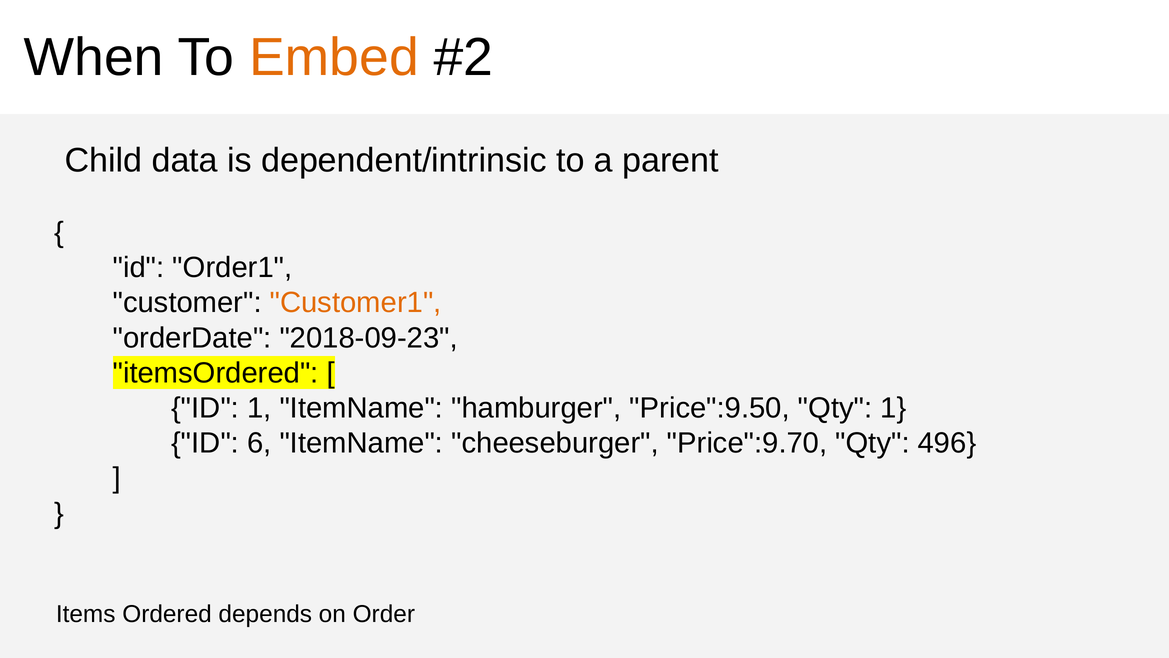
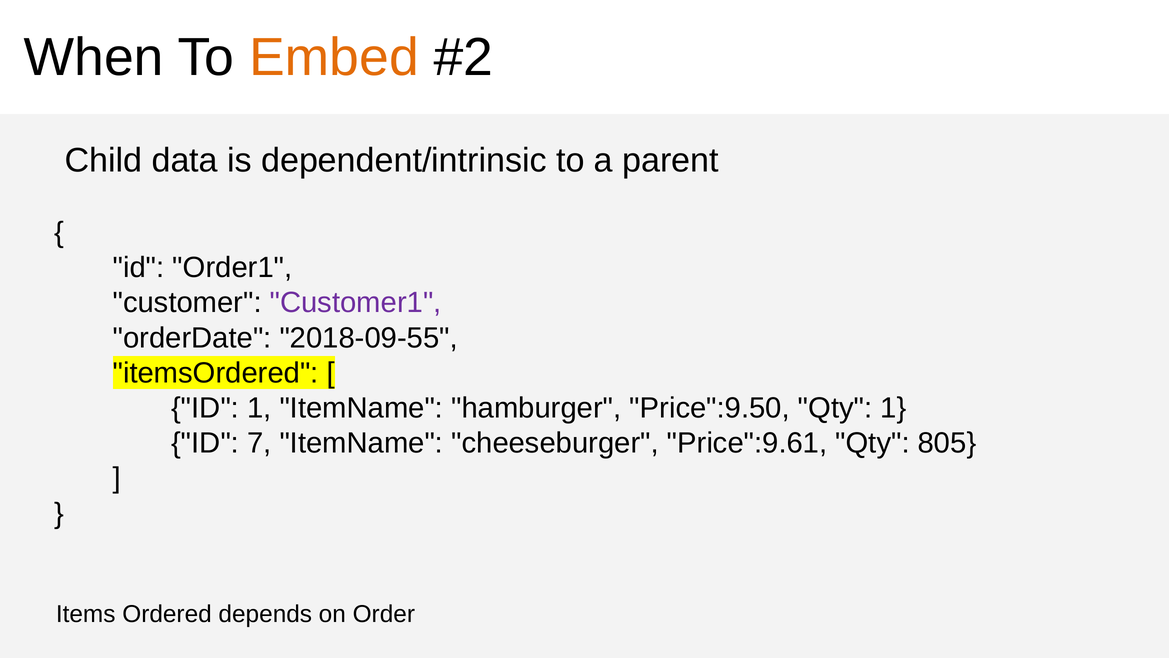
Customer1 colour: orange -> purple
2018-09-23: 2018-09-23 -> 2018-09-55
6: 6 -> 7
Price":9.70: Price":9.70 -> Price":9.61
496: 496 -> 805
